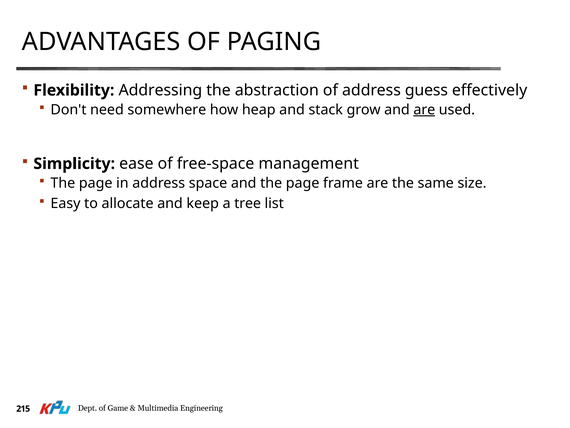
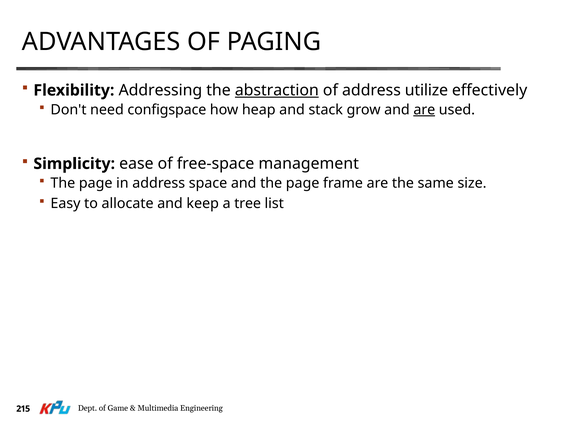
abstraction underline: none -> present
guess: guess -> utilize
somewhere: somewhere -> configspace
